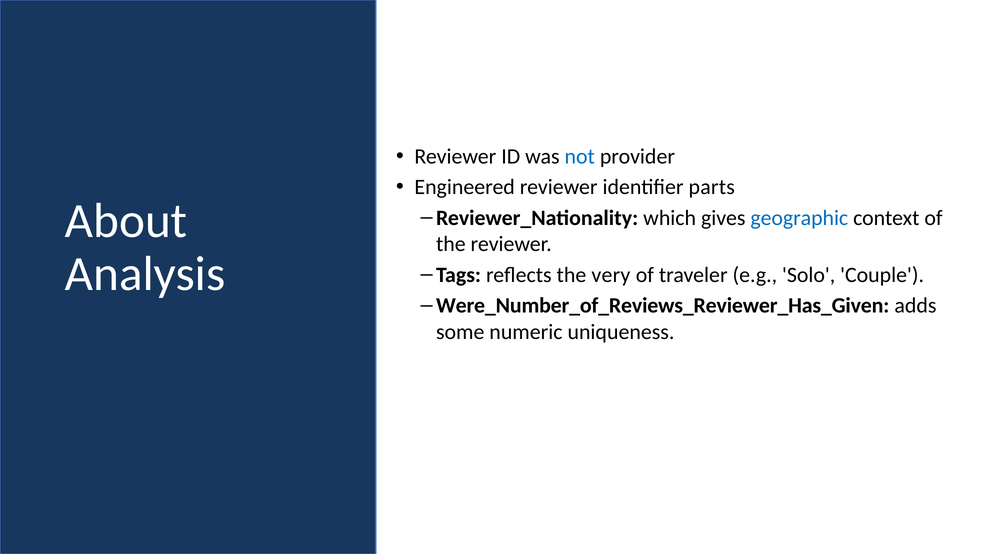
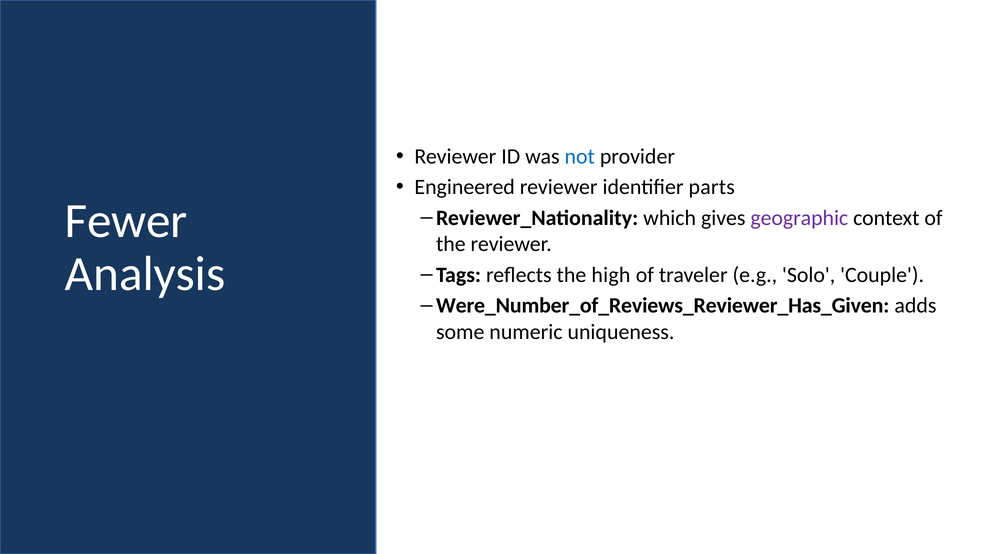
About: About -> Fewer
geographic colour: blue -> purple
very: very -> high
